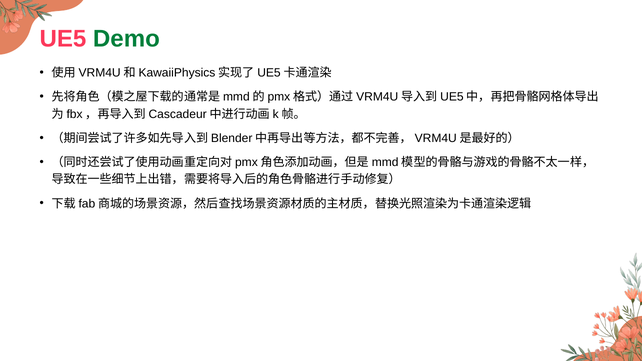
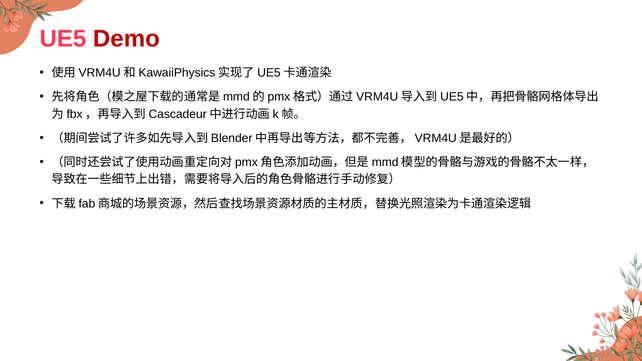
Demo colour: green -> red
